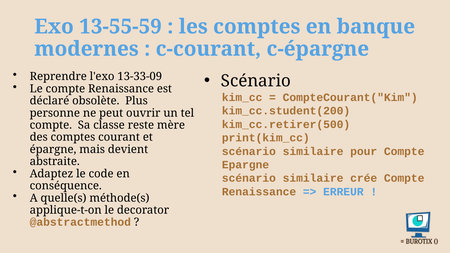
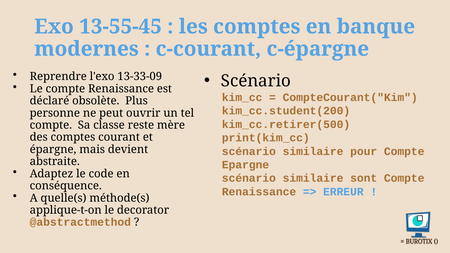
13-55-59: 13-55-59 -> 13-55-45
crée: crée -> sont
